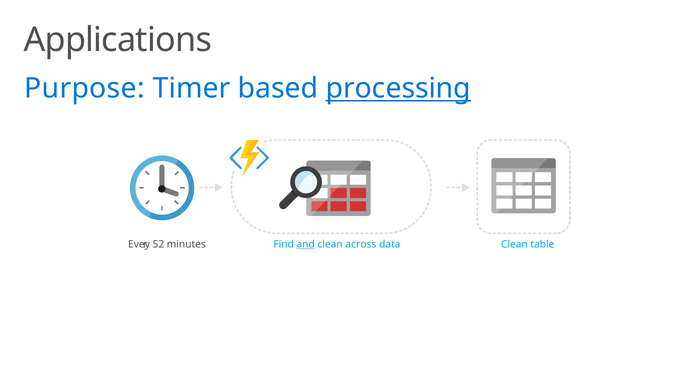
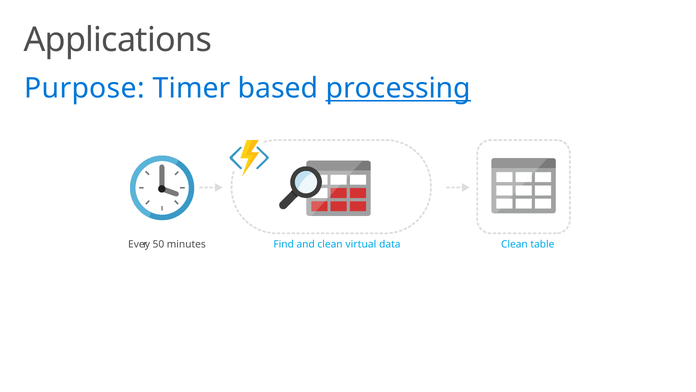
52: 52 -> 50
and underline: present -> none
across: across -> virtual
